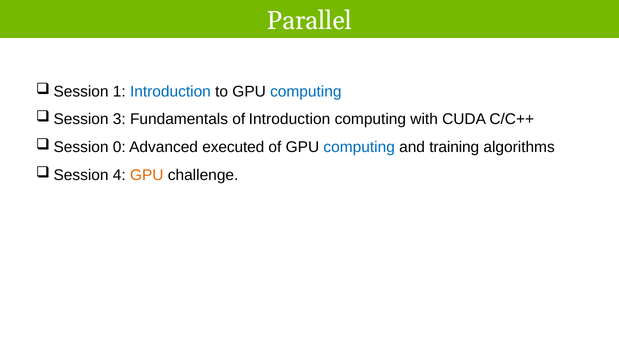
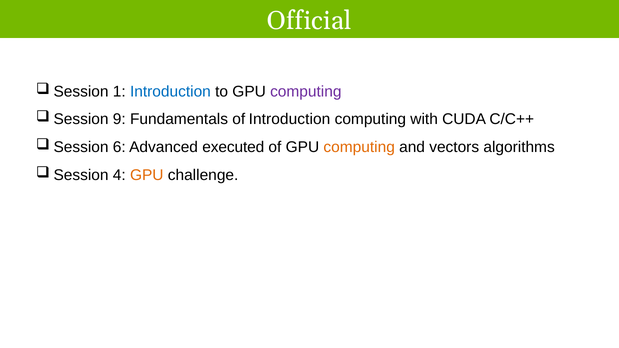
Parallel: Parallel -> Official
computing at (306, 91) colour: blue -> purple
3: 3 -> 9
0: 0 -> 6
computing at (359, 147) colour: blue -> orange
training: training -> vectors
